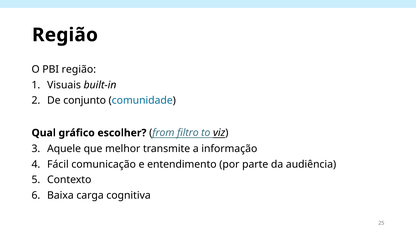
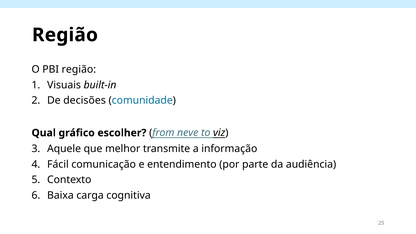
conjunto: conjunto -> decisões
filtro: filtro -> neve
